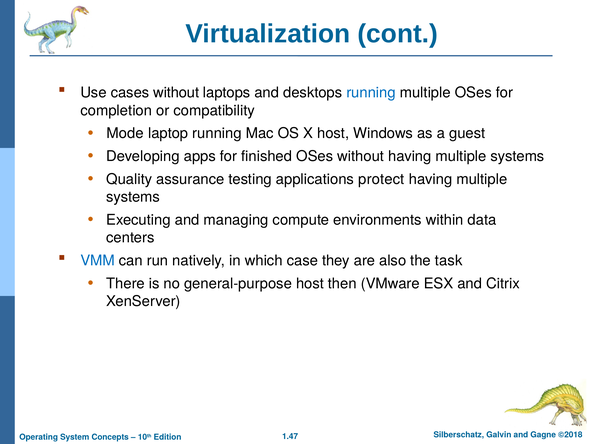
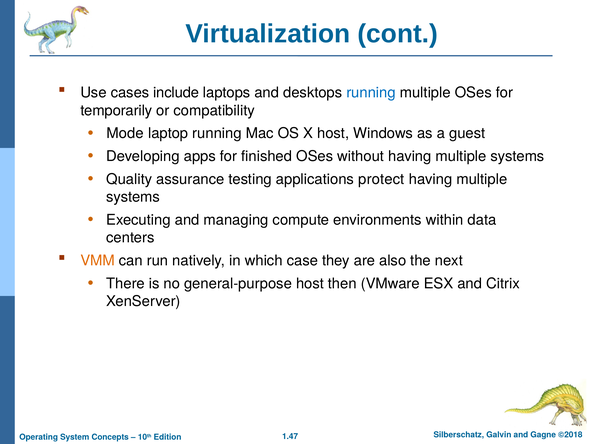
cases without: without -> include
completion: completion -> temporarily
VMM colour: blue -> orange
task: task -> next
